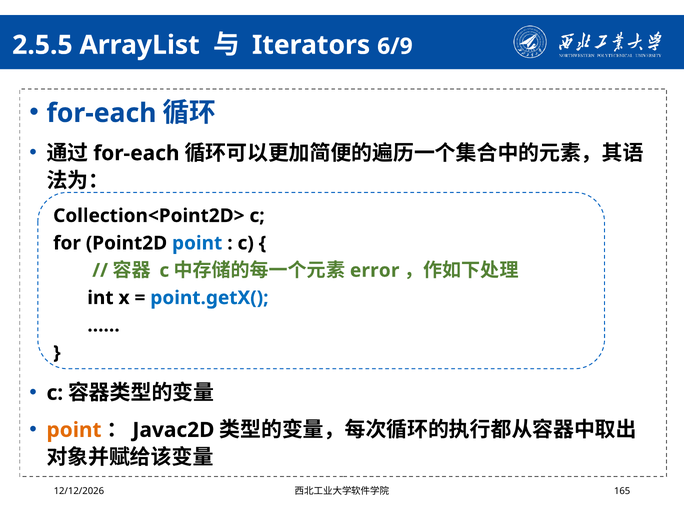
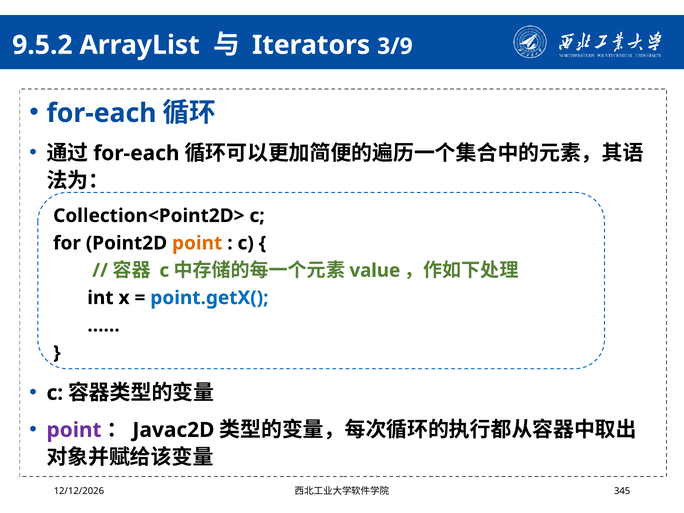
2.5.5: 2.5.5 -> 9.5.2
6/9: 6/9 -> 3/9
point at (197, 243) colour: blue -> orange
error: error -> value
point at (74, 430) colour: orange -> purple
165: 165 -> 345
